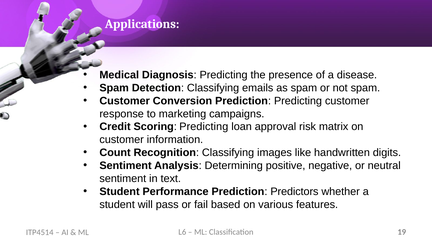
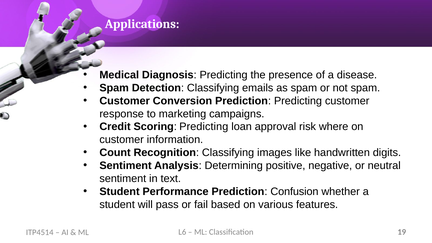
matrix: matrix -> where
Predictors: Predictors -> Confusion
